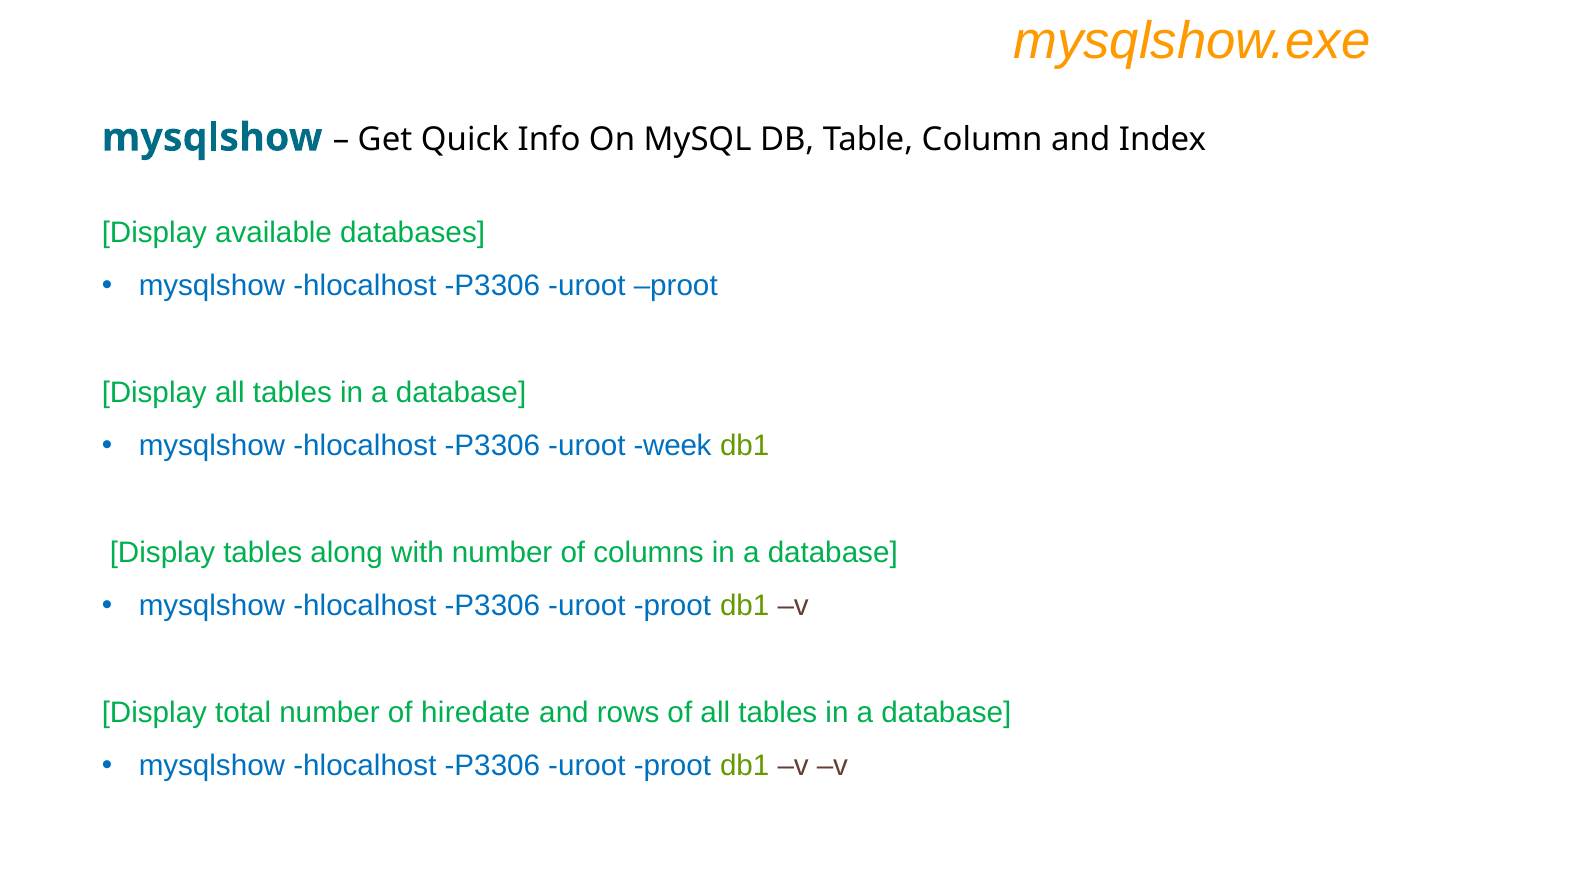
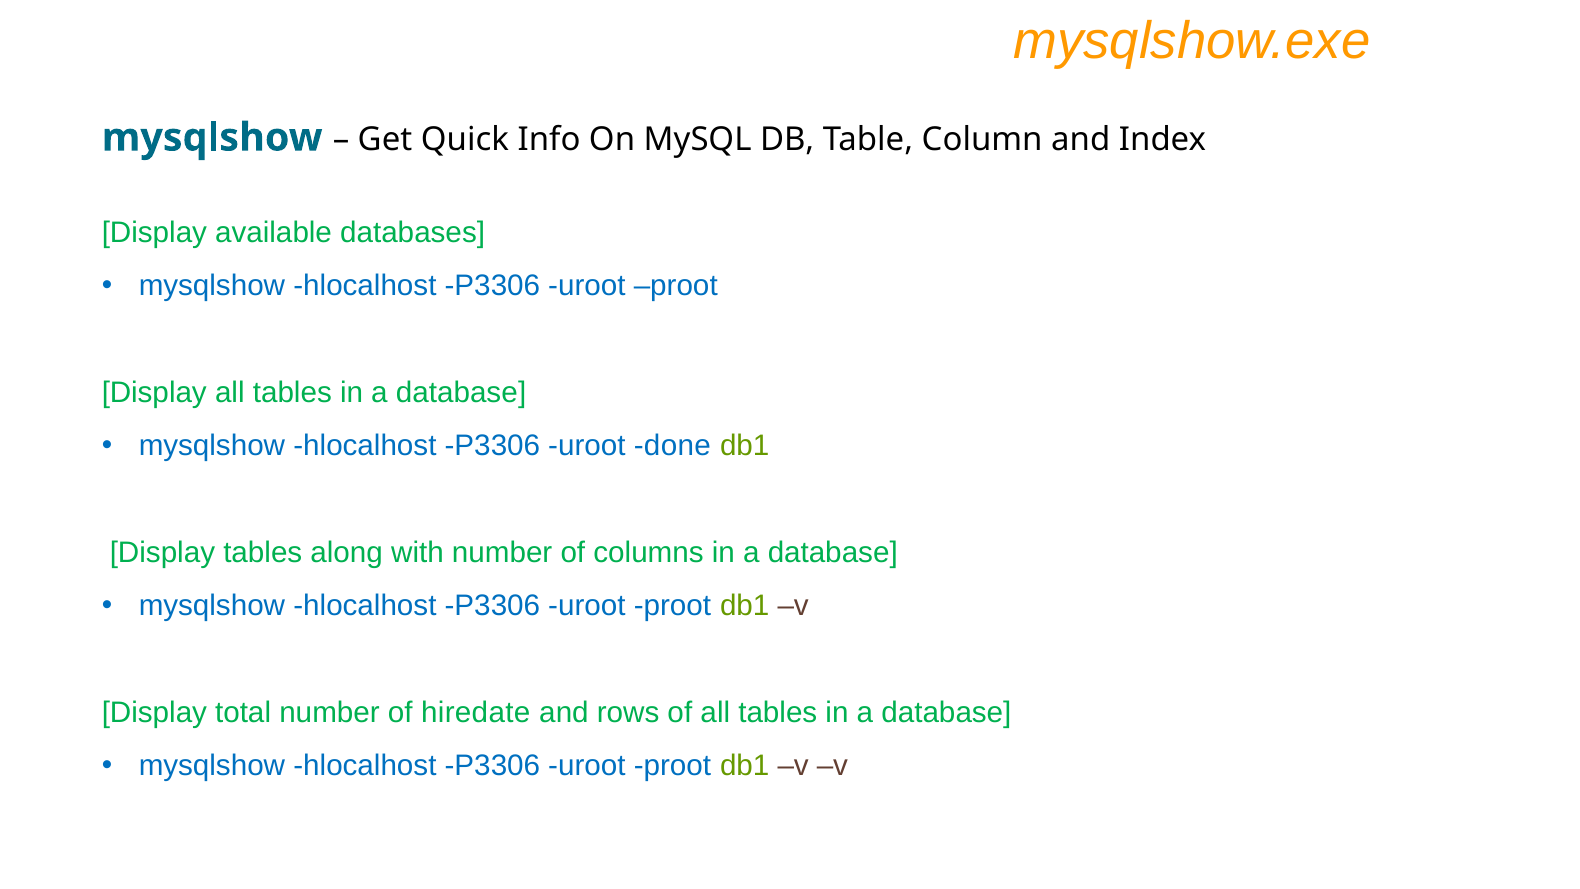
week: week -> done
